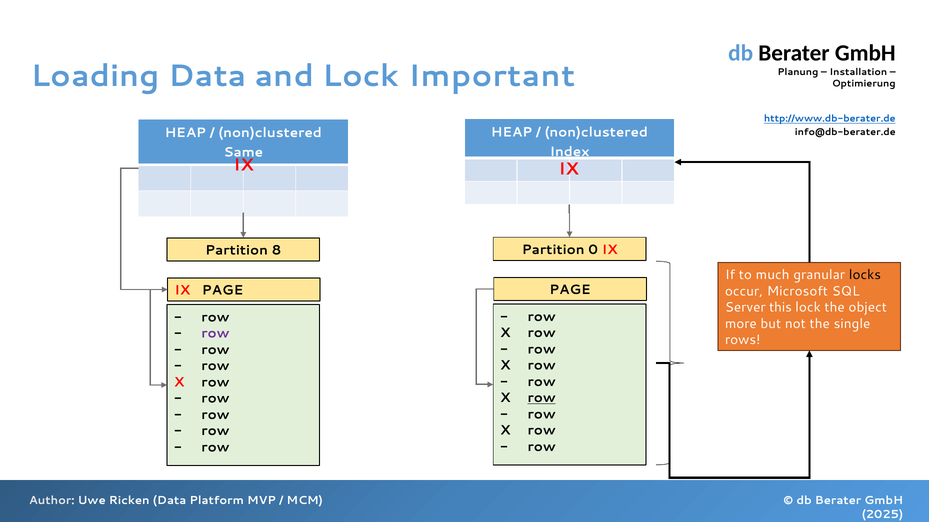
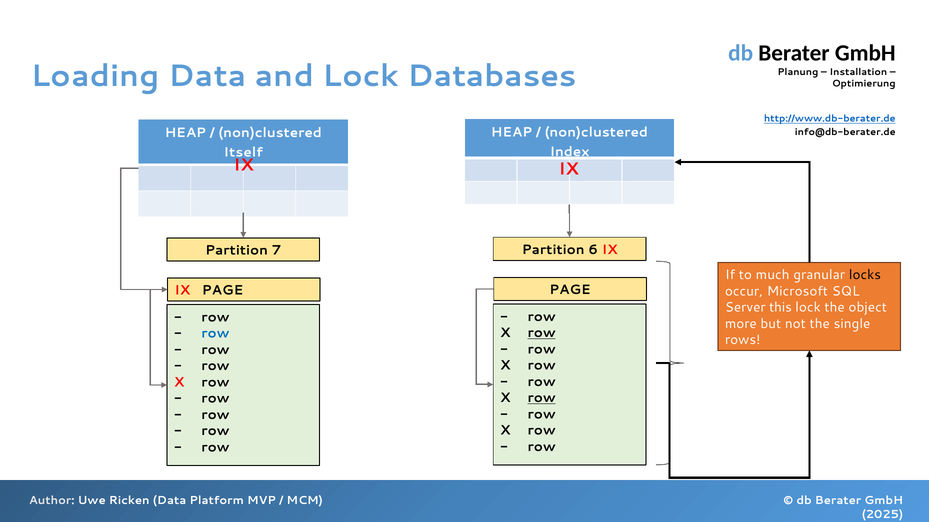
Important: Important -> Databases
Same: Same -> Itself
0: 0 -> 6
8: 8 -> 7
row at (542, 333) underline: none -> present
row at (215, 334) colour: purple -> blue
